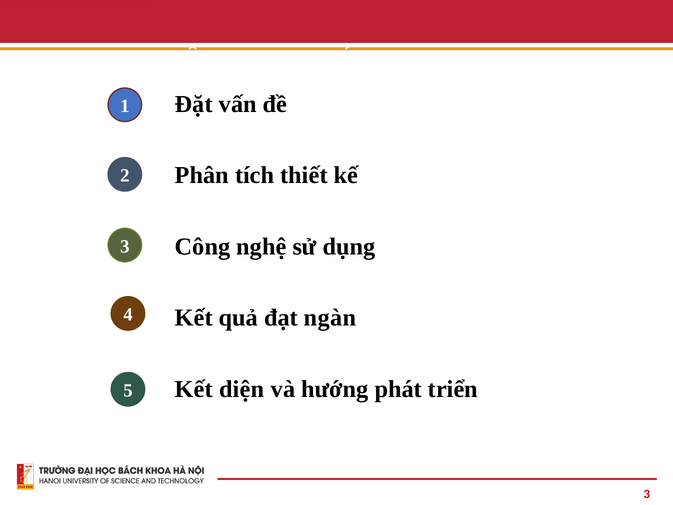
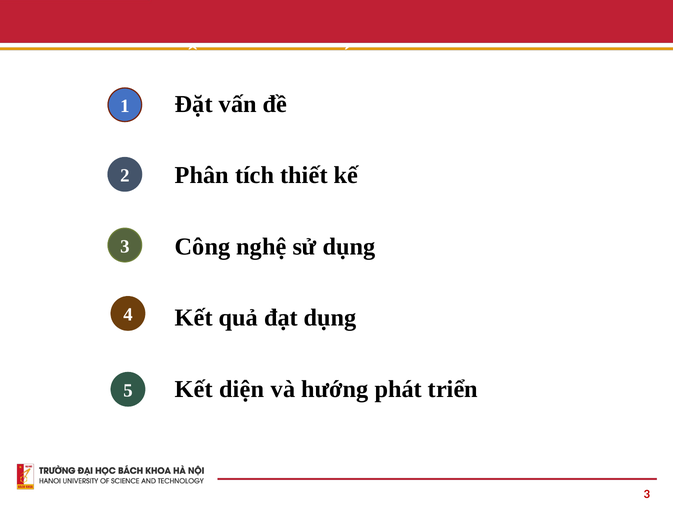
đạt ngàn: ngàn -> dụng
